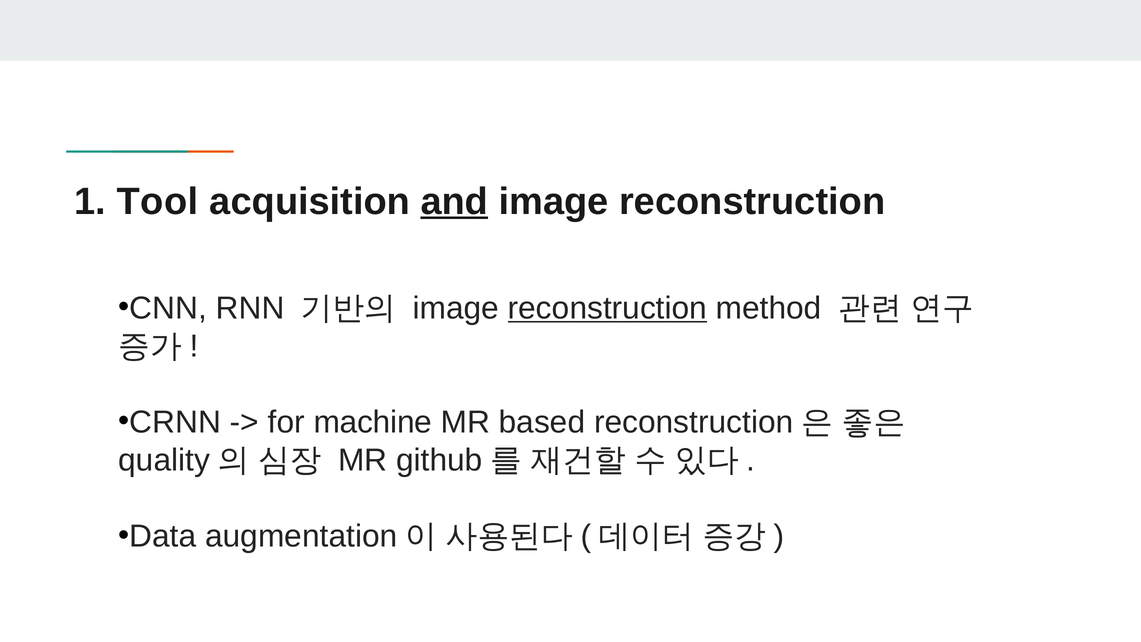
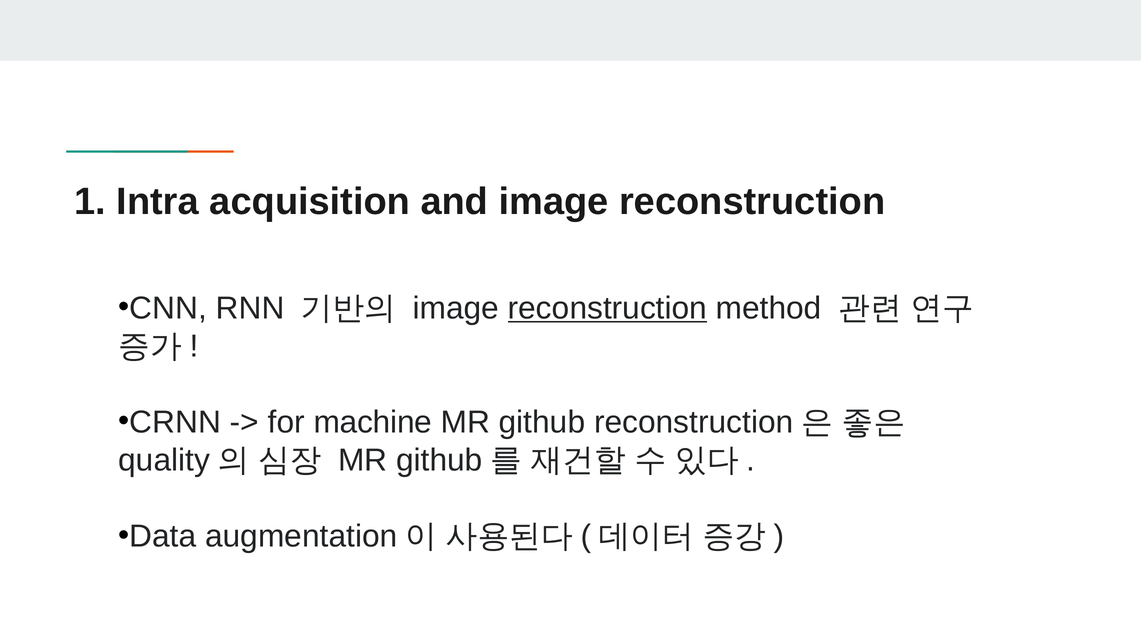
Tool: Tool -> Intra
and underline: present -> none
based at (542, 422): based -> github
